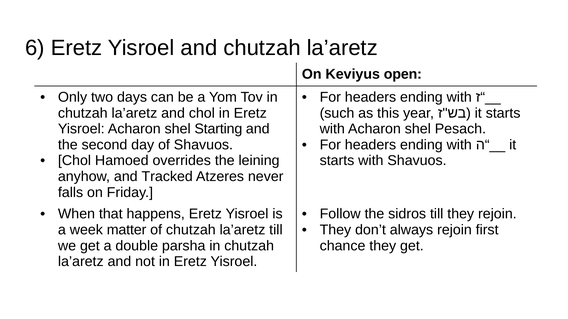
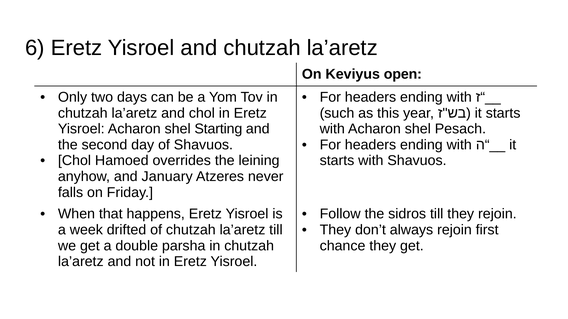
Tracked: Tracked -> January
matter: matter -> drifted
